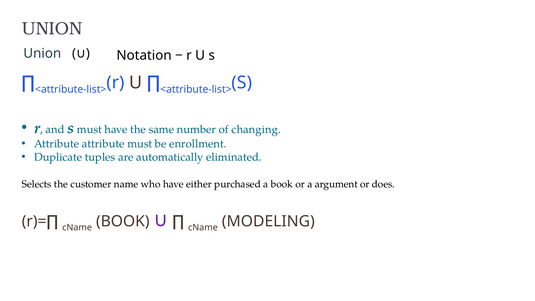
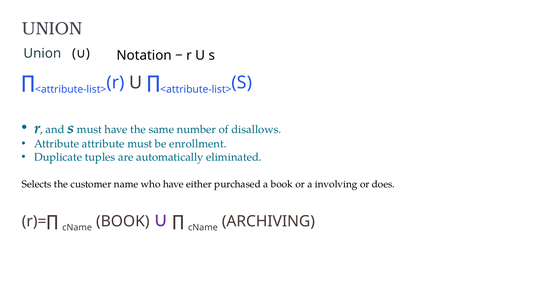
changing: changing -> disallows
argument: argument -> involving
MODELING: MODELING -> ARCHIVING
